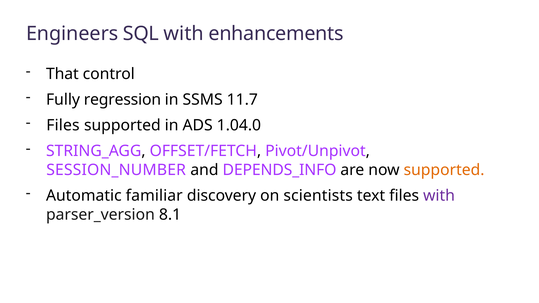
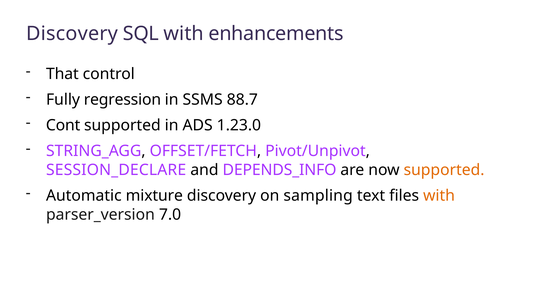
Engineers at (72, 33): Engineers -> Discovery
11.7: 11.7 -> 88.7
Files at (63, 125): Files -> Cont
1.04.0: 1.04.0 -> 1.23.0
SESSION_NUMBER: SESSION_NUMBER -> SESSION_DECLARE
familiar: familiar -> mixture
scientists: scientists -> sampling
with at (439, 196) colour: purple -> orange
8.1: 8.1 -> 7.0
